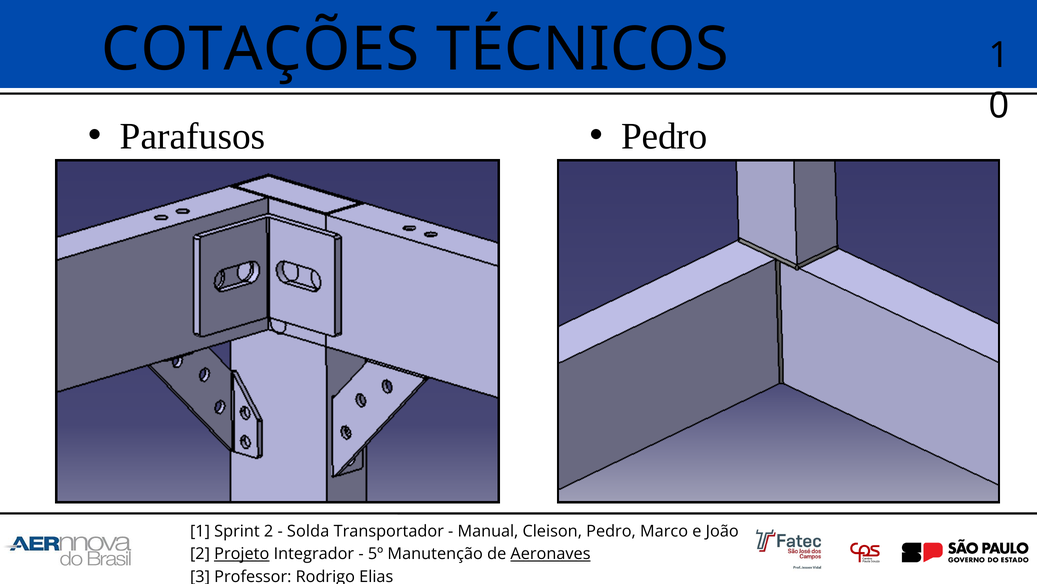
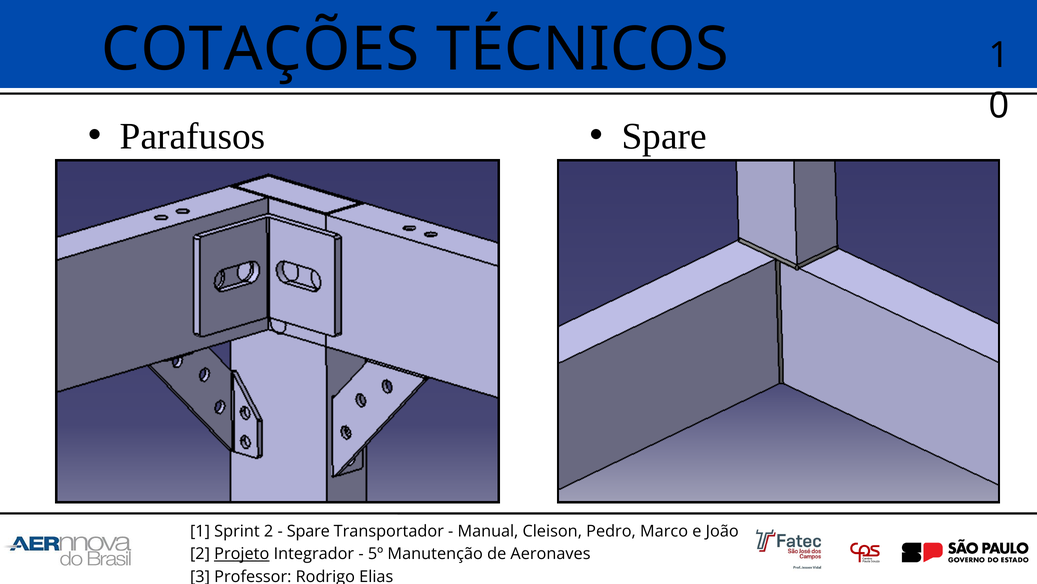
Pedro at (664, 136): Pedro -> Spare
Solda at (308, 531): Solda -> Spare
Aeronaves underline: present -> none
